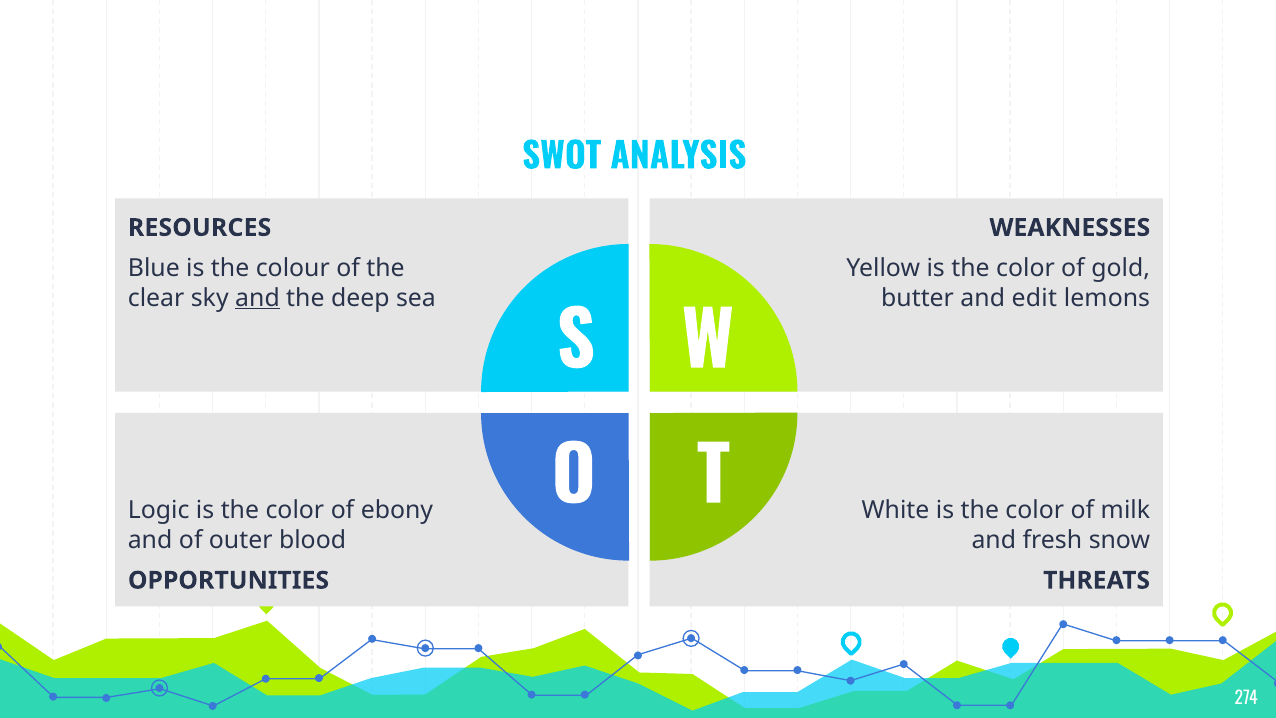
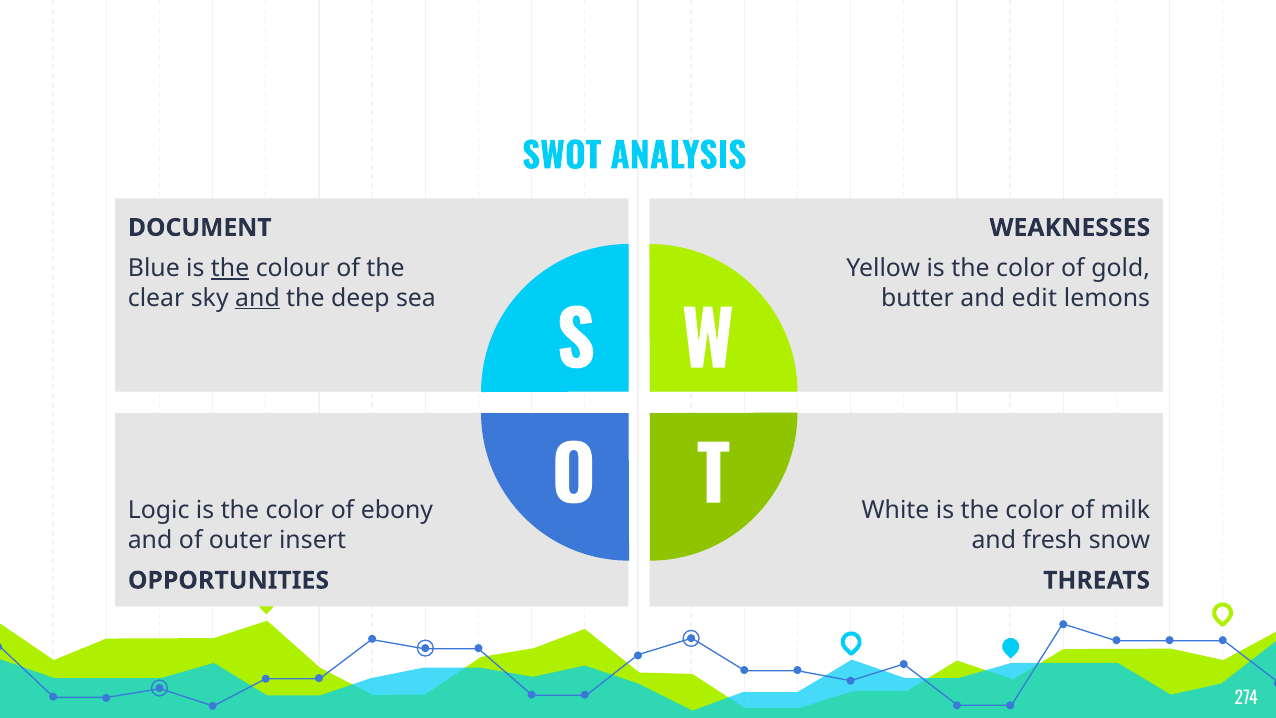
RESOURCES: RESOURCES -> DOCUMENT
the at (230, 268) underline: none -> present
blood: blood -> insert
